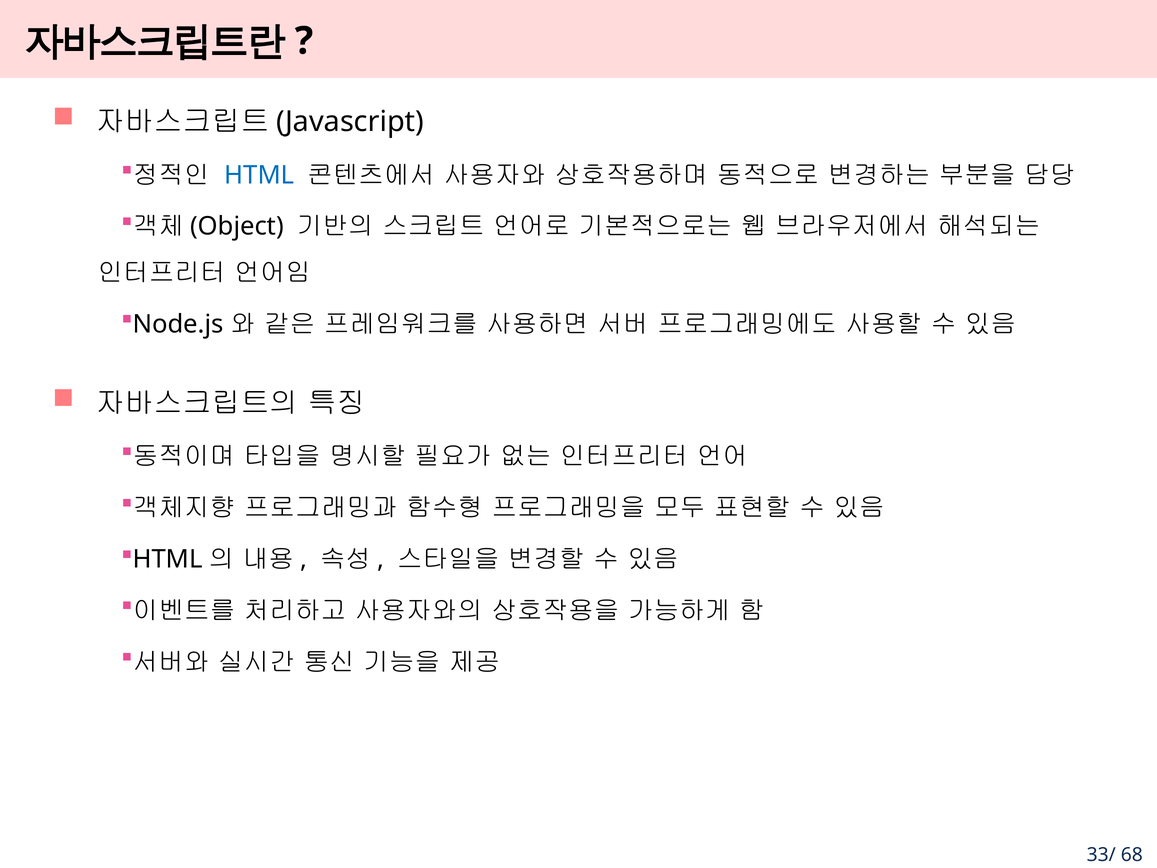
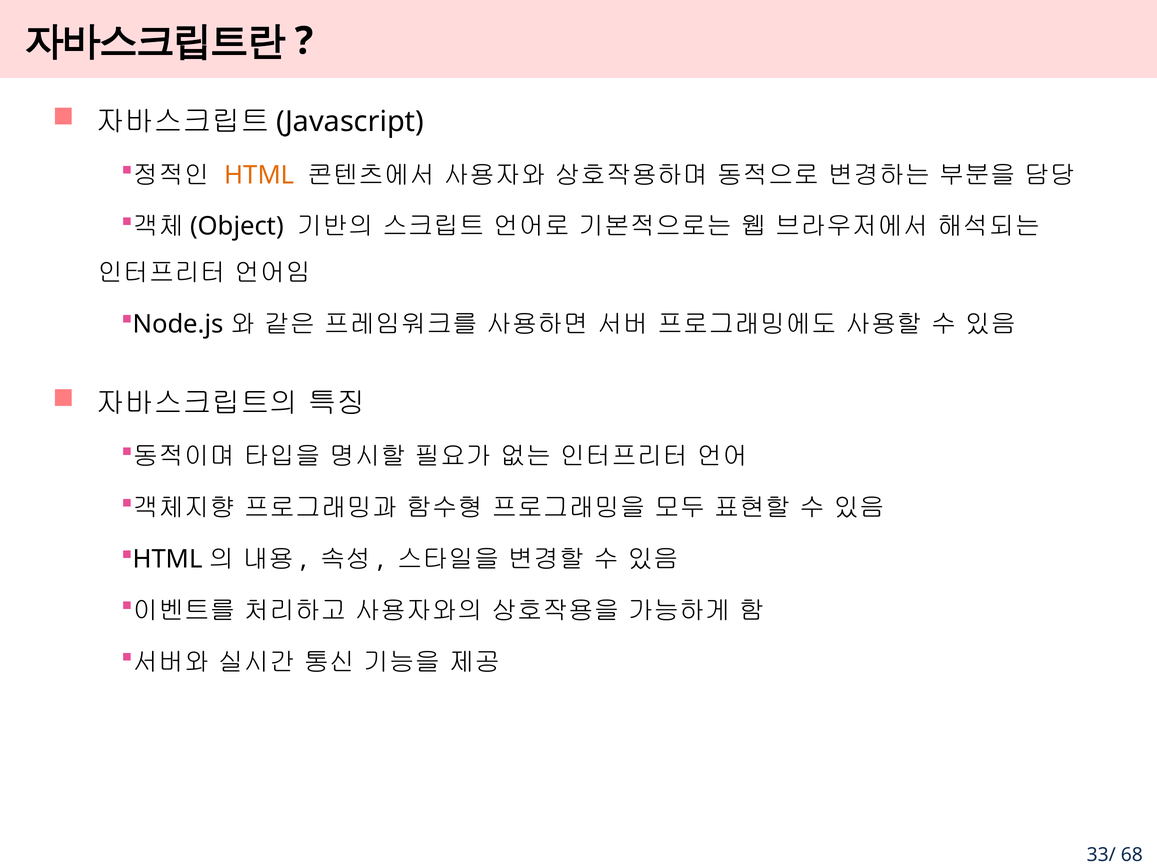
HTML colour: blue -> orange
